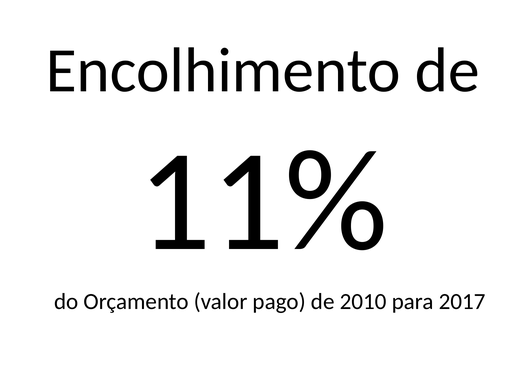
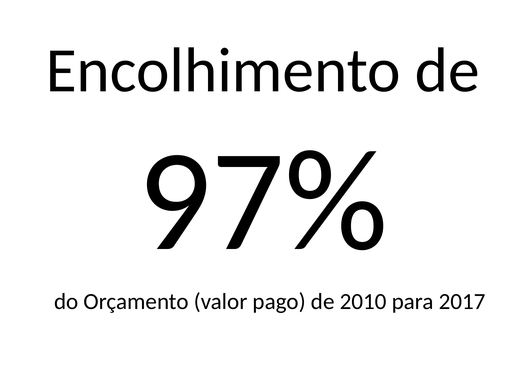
11%: 11% -> 97%
